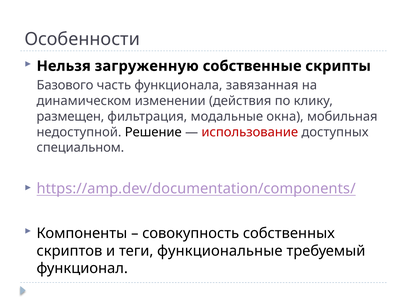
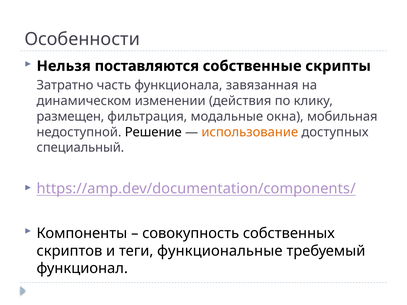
загруженную: загруженную -> поставляются
Базового: Базового -> Затратно
использование colour: red -> orange
специальном: специальном -> специальный
